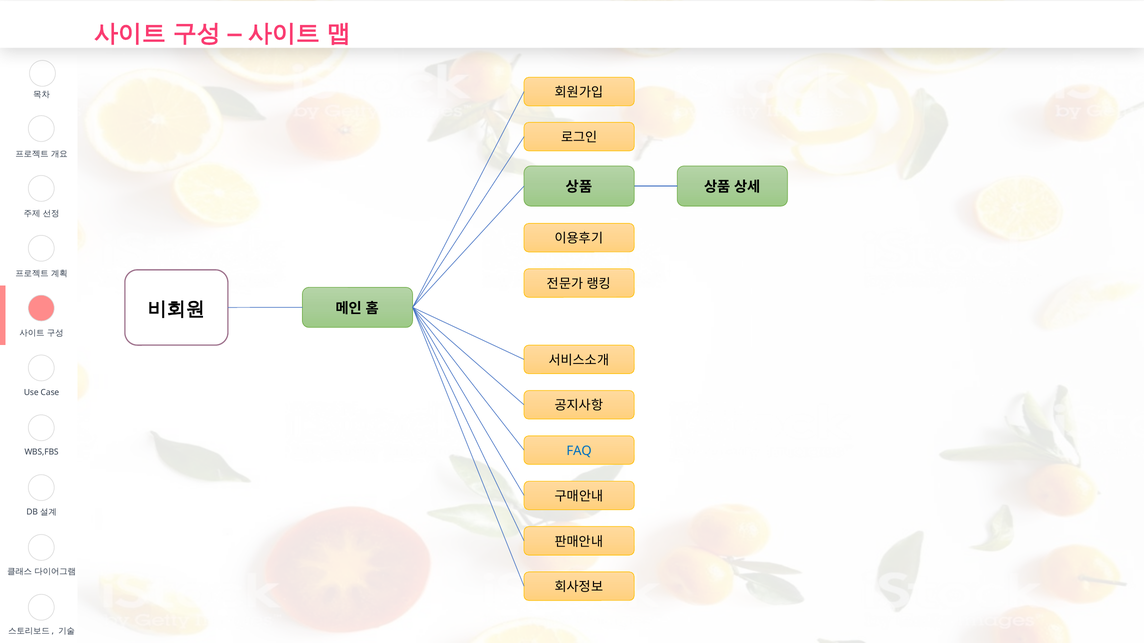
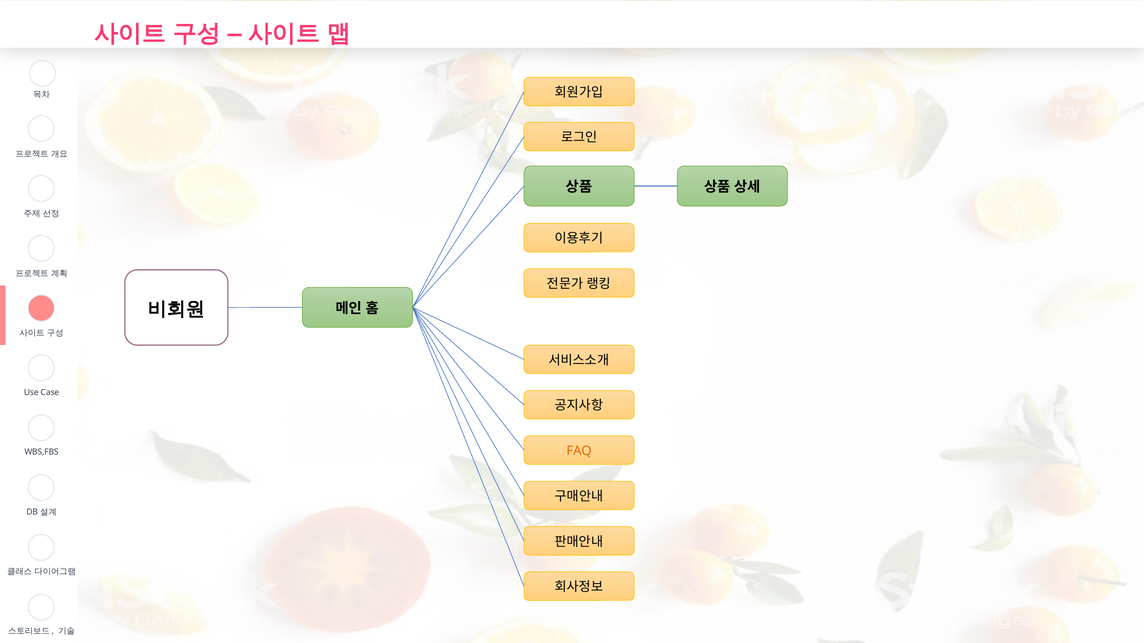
FAQ colour: blue -> orange
